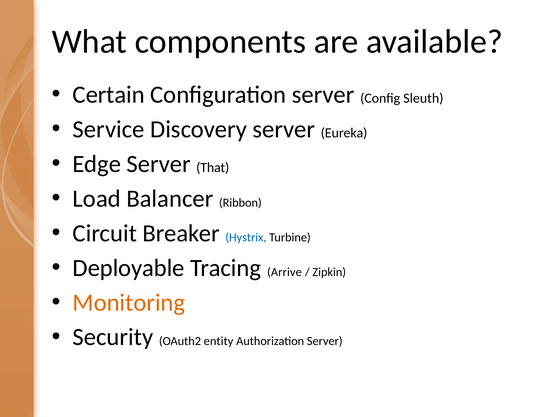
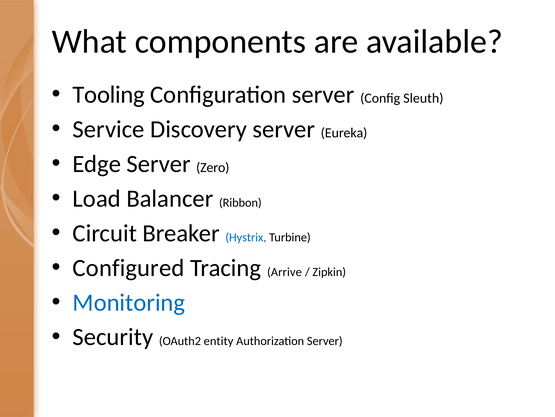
Certain: Certain -> Tooling
That: That -> Zero
Deployable: Deployable -> Configured
Monitoring colour: orange -> blue
